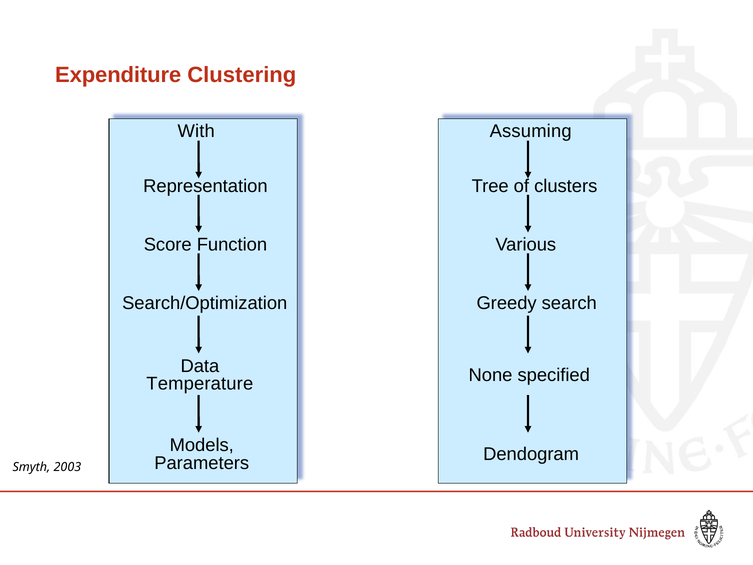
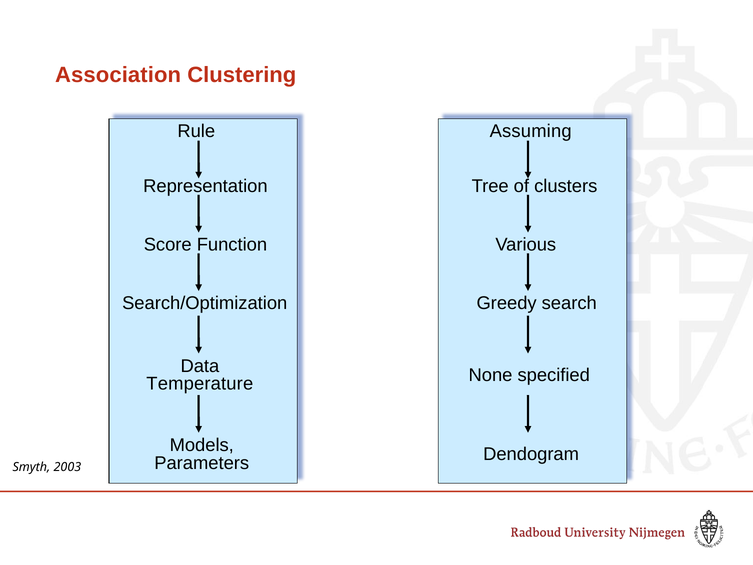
Expenditure: Expenditure -> Association
With: With -> Rule
